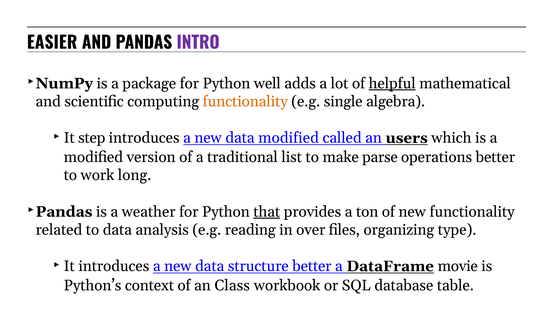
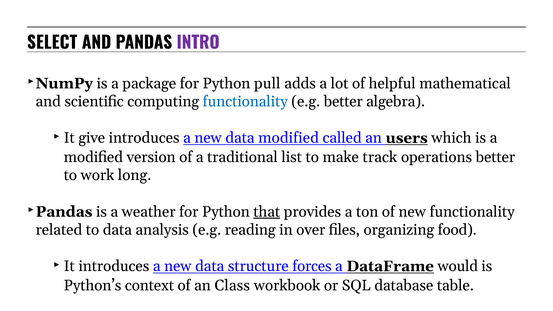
EASIER: EASIER -> SELECT
well: well -> pull
helpful underline: present -> none
functionality at (245, 101) colour: orange -> blue
e.g single: single -> better
step: step -> give
parse: parse -> track
type: type -> food
structure better: better -> forces
movie: movie -> would
